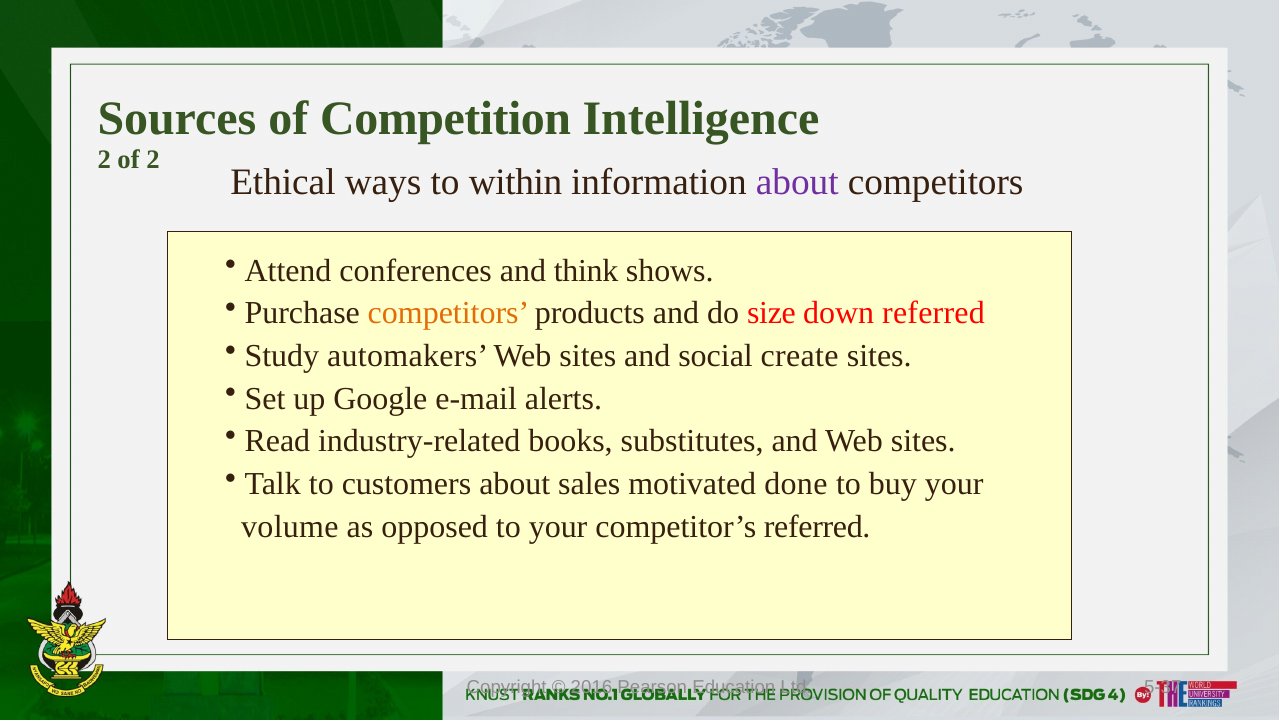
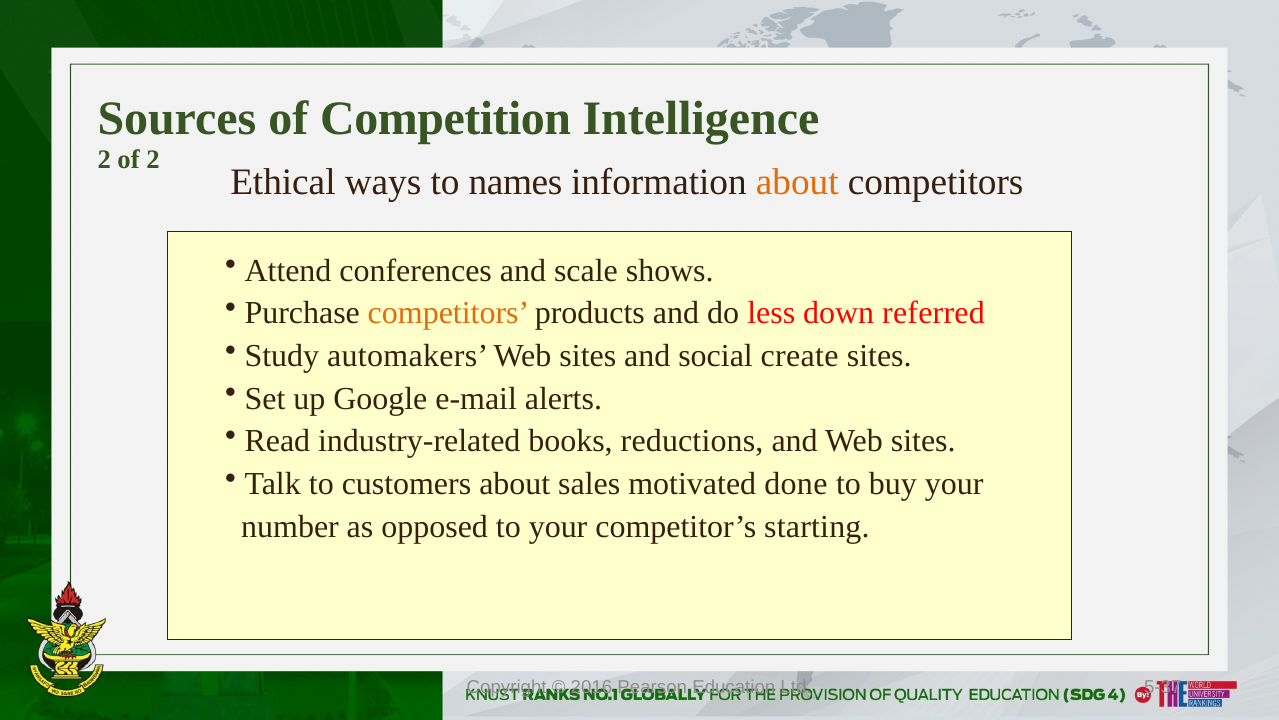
within: within -> names
about at (797, 182) colour: purple -> orange
think: think -> scale
size: size -> less
substitutes: substitutes -> reductions
volume: volume -> number
competitor’s referred: referred -> starting
